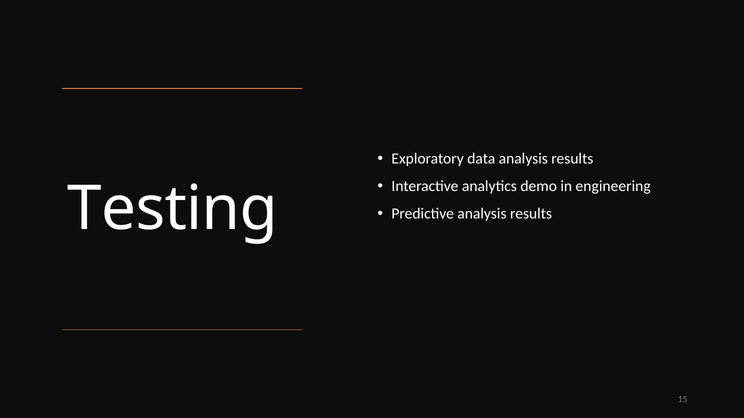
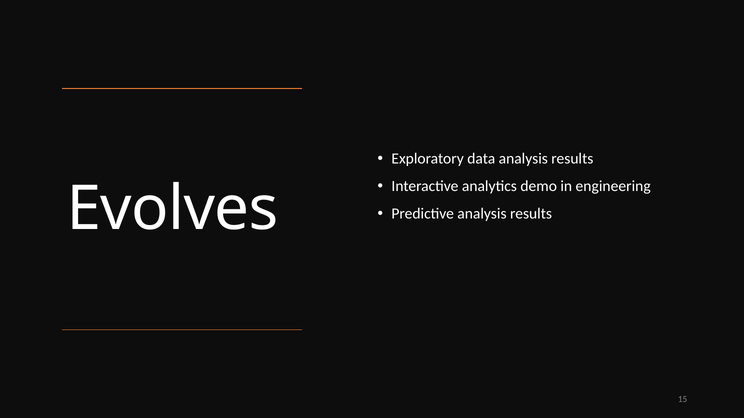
Testing: Testing -> Evolves
